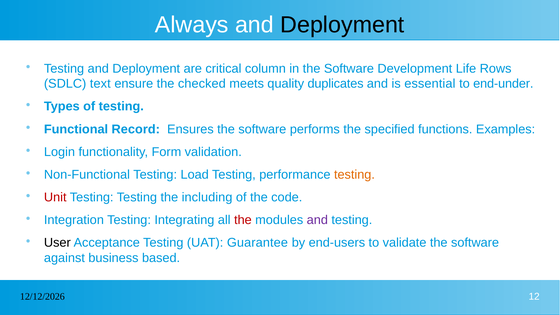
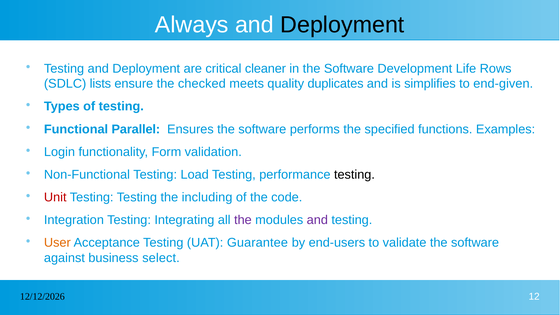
column: column -> cleaner
text: text -> lists
essential: essential -> simplifies
end-under: end-under -> end-given
Record: Record -> Parallel
testing at (354, 175) colour: orange -> black
the at (243, 220) colour: red -> purple
User colour: black -> orange
based: based -> select
